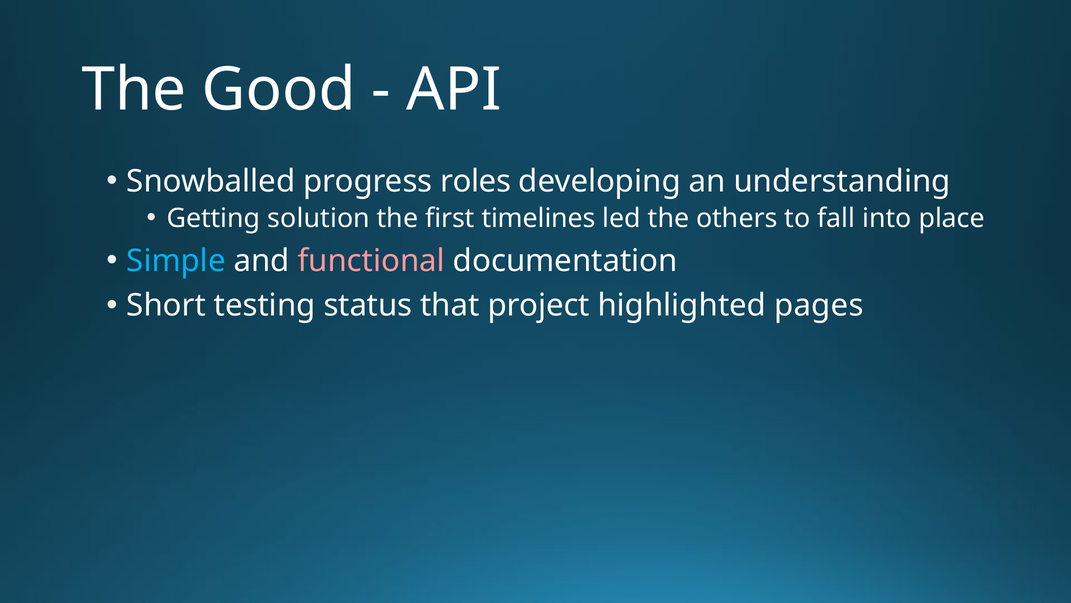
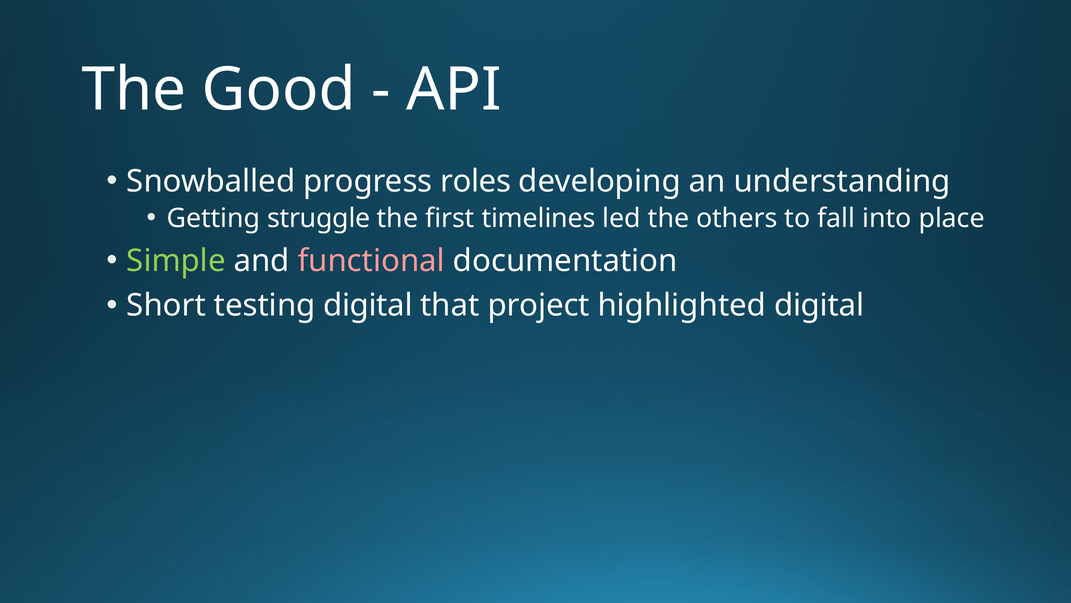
solution: solution -> struggle
Simple colour: light blue -> light green
testing status: status -> digital
highlighted pages: pages -> digital
